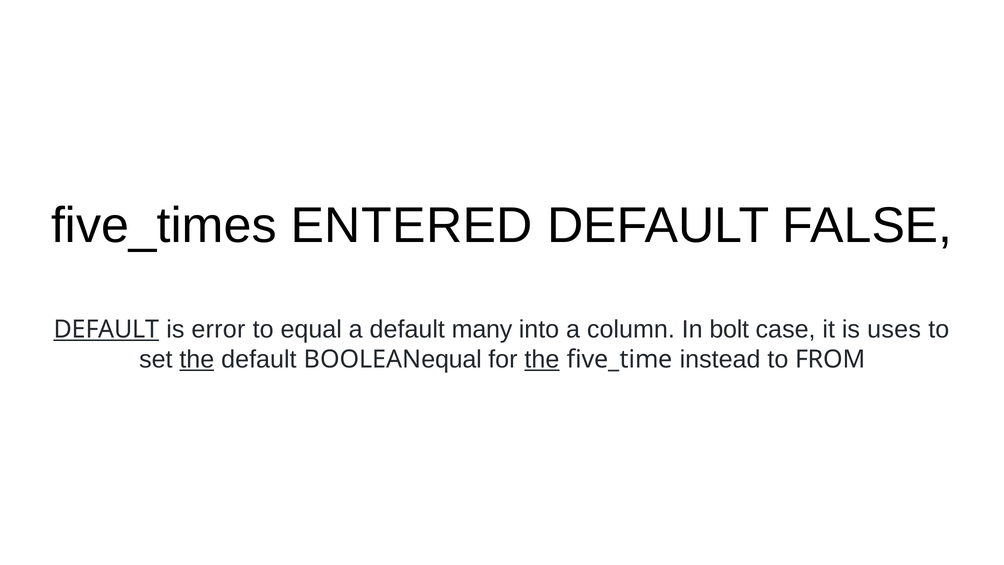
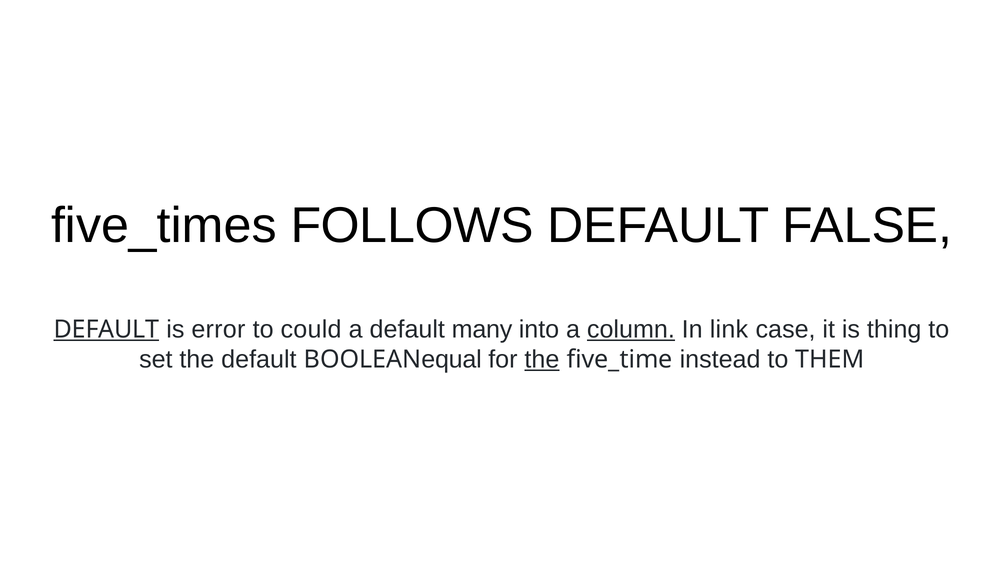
ENTERED: ENTERED -> FOLLOWS
to equal: equal -> could
column underline: none -> present
bolt: bolt -> link
uses: uses -> thing
the at (197, 359) underline: present -> none
FROM: FROM -> THEM
